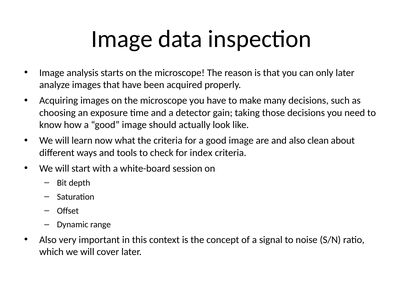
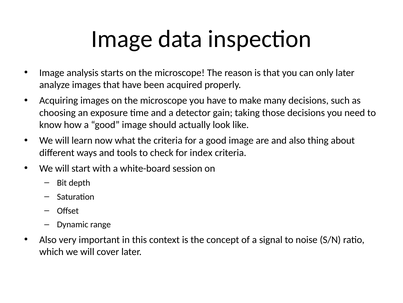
clean: clean -> thing
